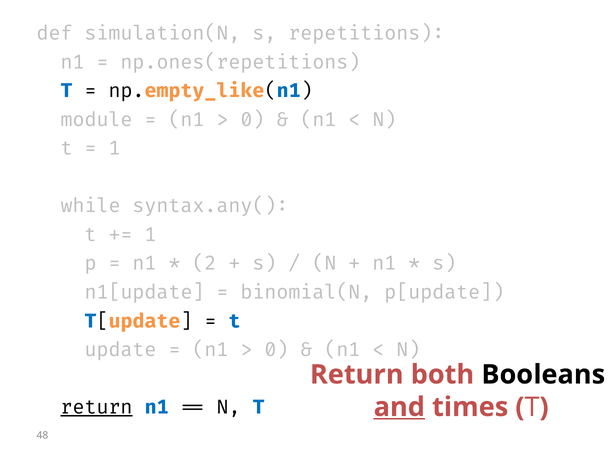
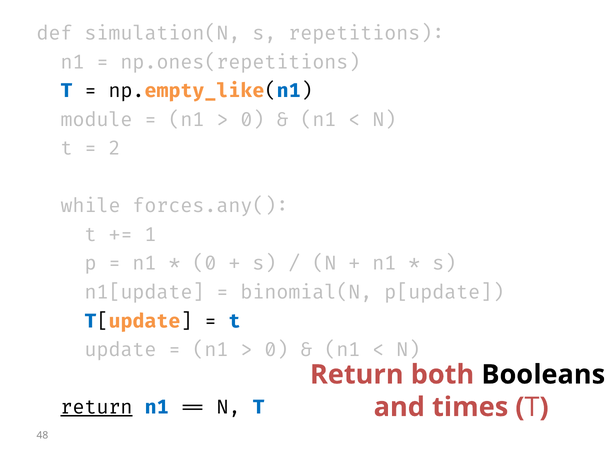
1 at (114, 149): 1 -> 2
syntax.any(: syntax.any( -> forces.any(
2 at (204, 264): 2 -> 0
and underline: present -> none
